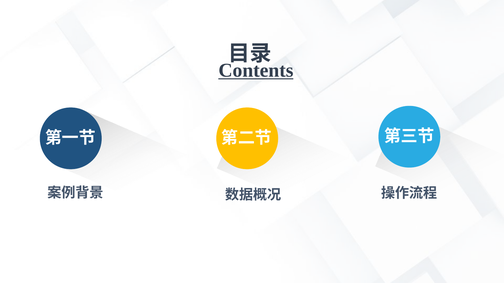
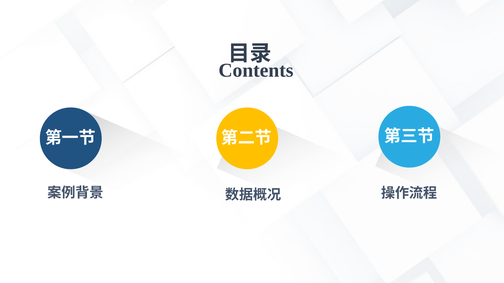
Contents underline: present -> none
